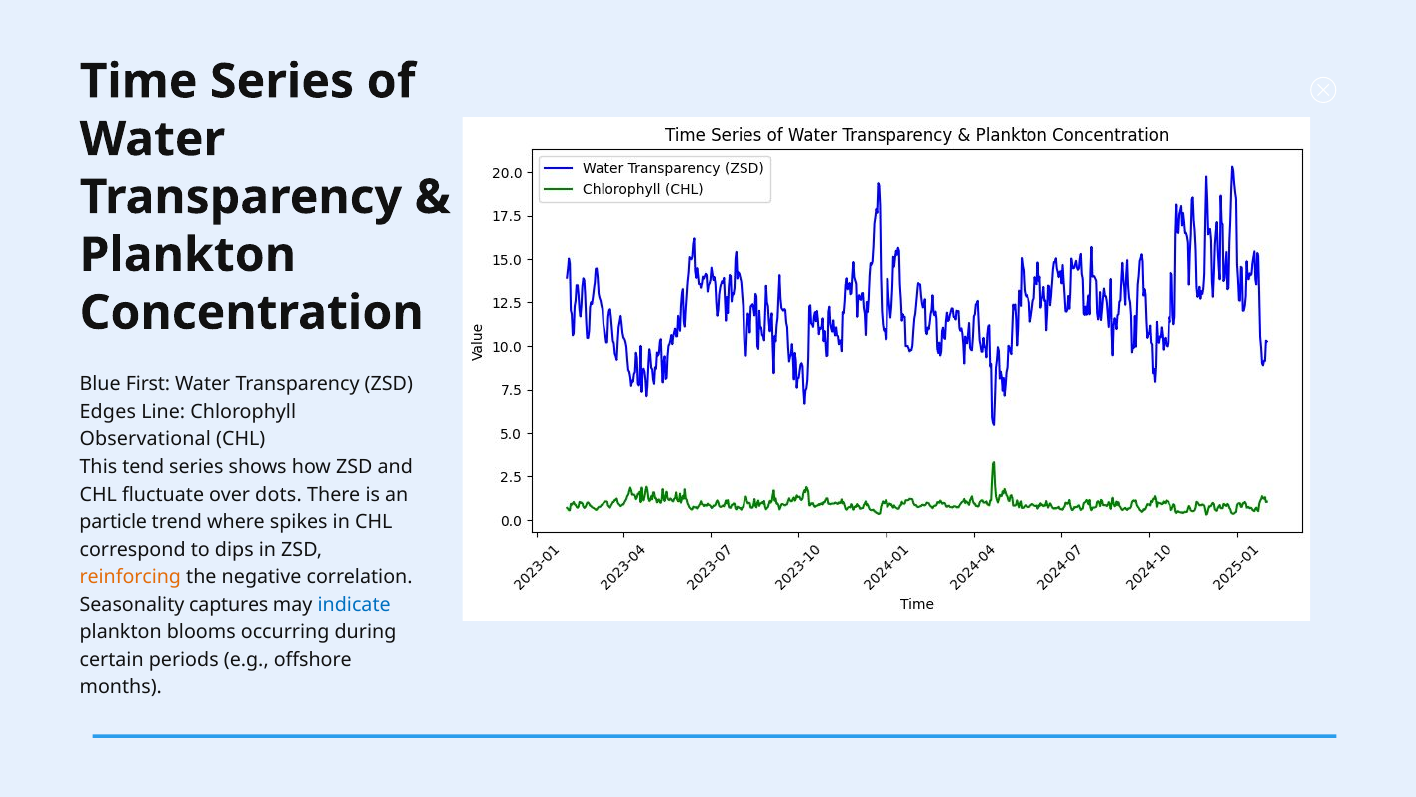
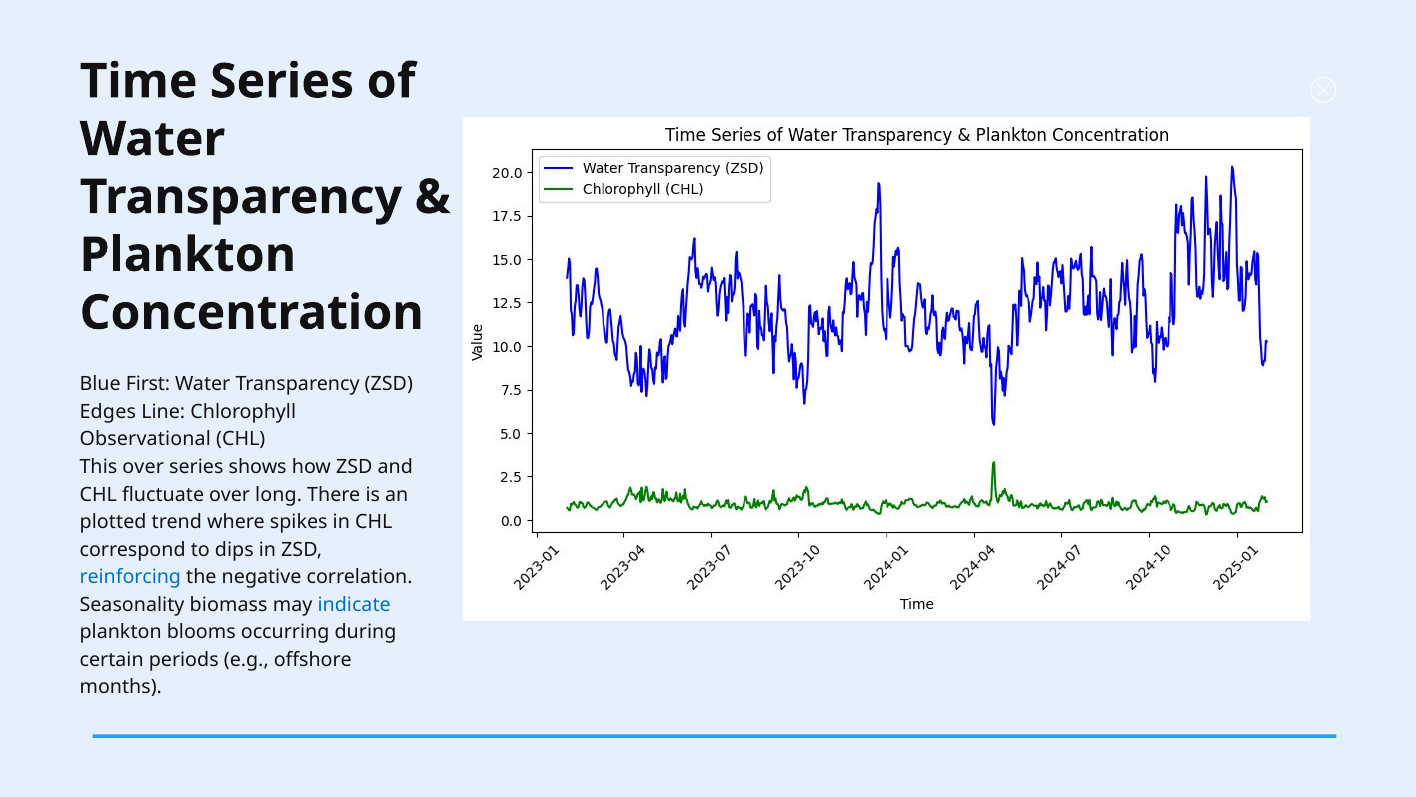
This tend: tend -> over
dots: dots -> long
particle: particle -> plotted
reinforcing colour: orange -> blue
captures: captures -> biomass
